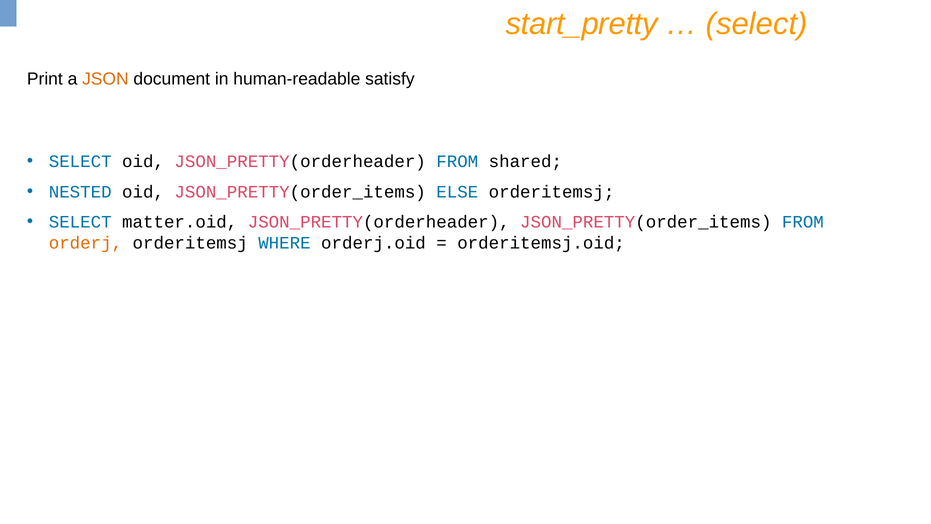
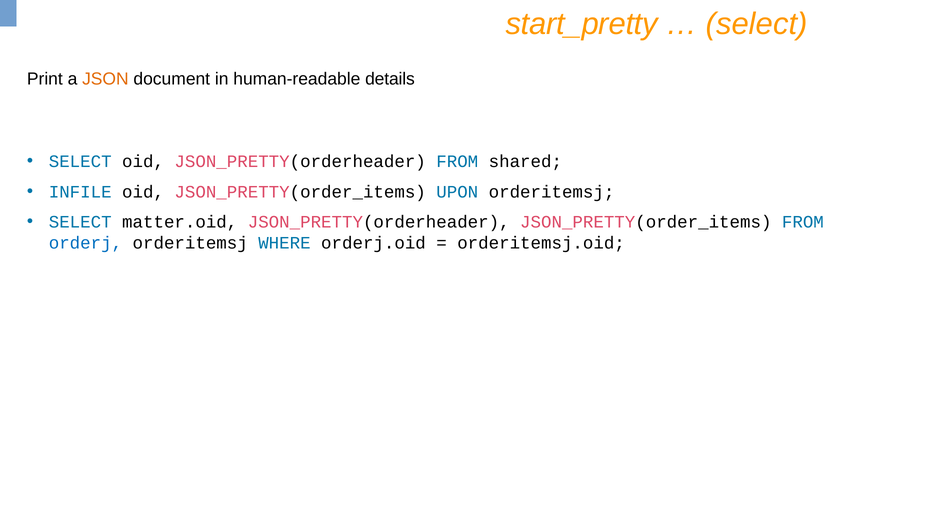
satisfy: satisfy -> details
NESTED: NESTED -> INFILE
ELSE: ELSE -> UPON
orderj colour: orange -> blue
